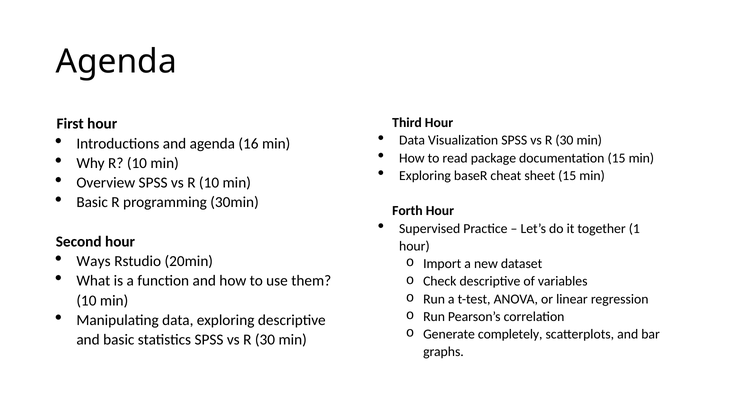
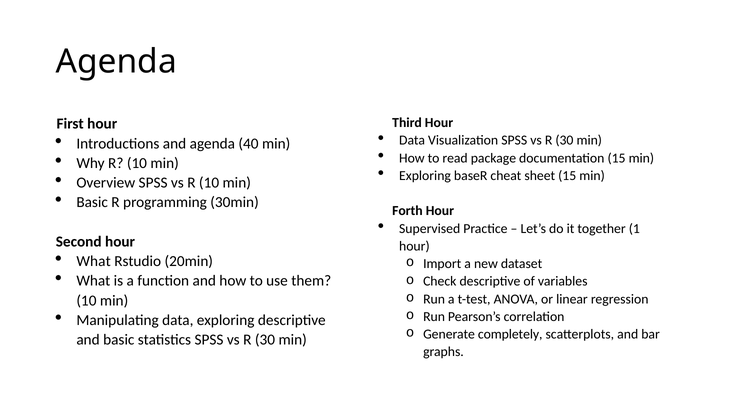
16: 16 -> 40
Ways at (94, 261): Ways -> What
